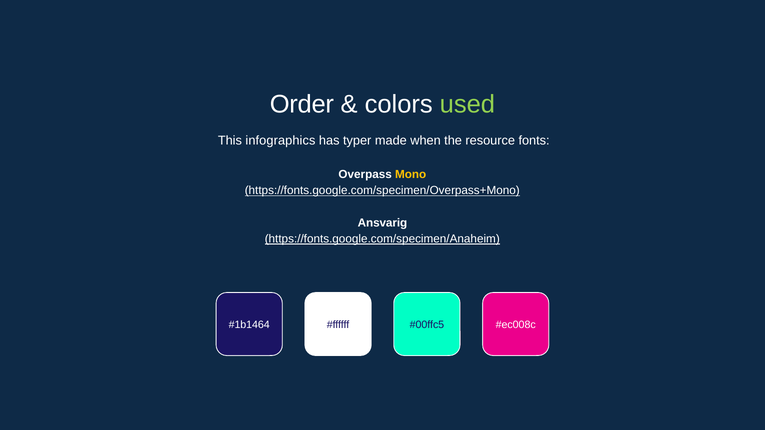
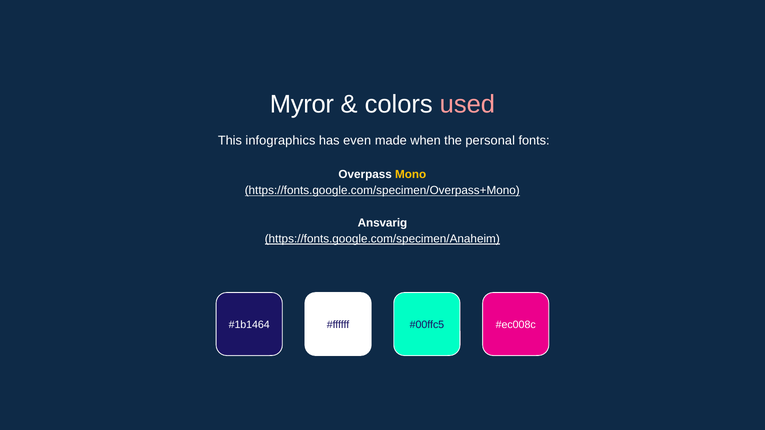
Order: Order -> Myror
used colour: light green -> pink
typer: typer -> even
resource: resource -> personal
